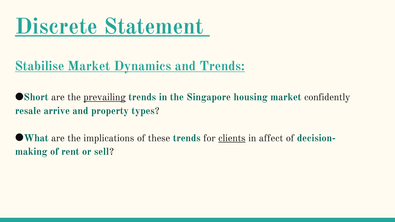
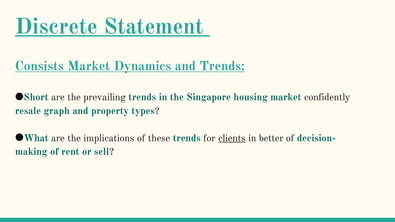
Stabilise: Stabilise -> Consists
prevailing underline: present -> none
arrive: arrive -> graph
affect: affect -> better
